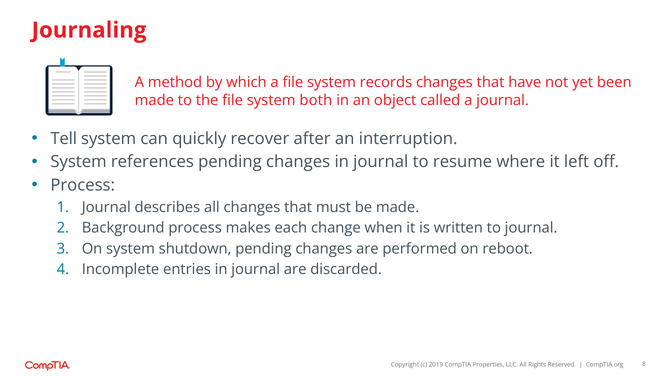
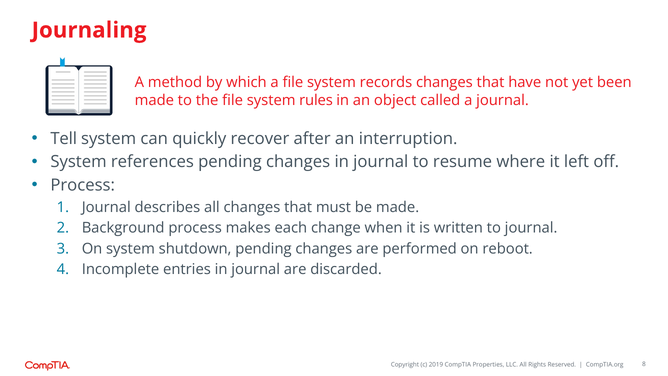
both: both -> rules
